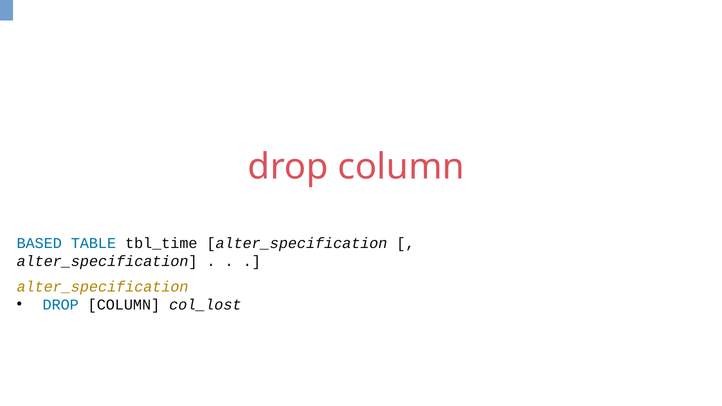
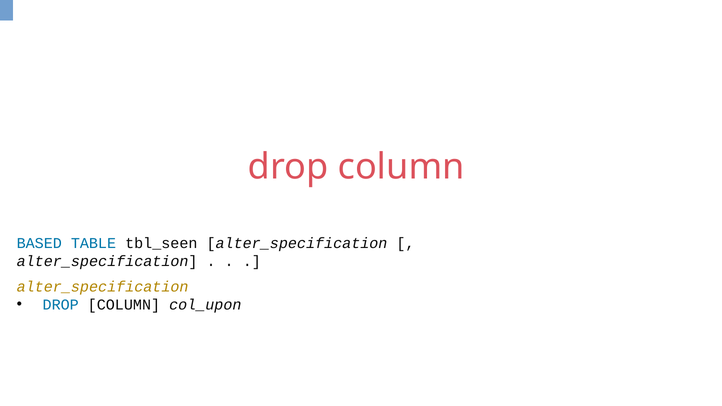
tbl_time: tbl_time -> tbl_seen
col_lost: col_lost -> col_upon
